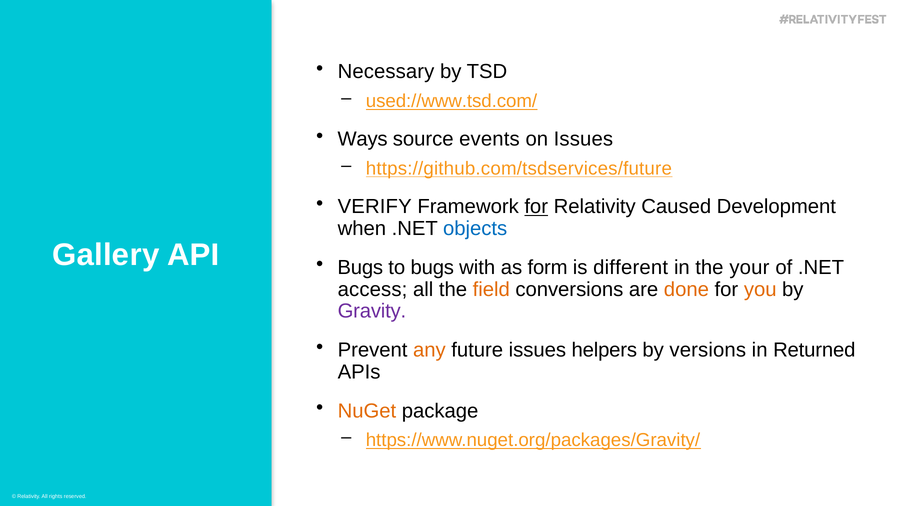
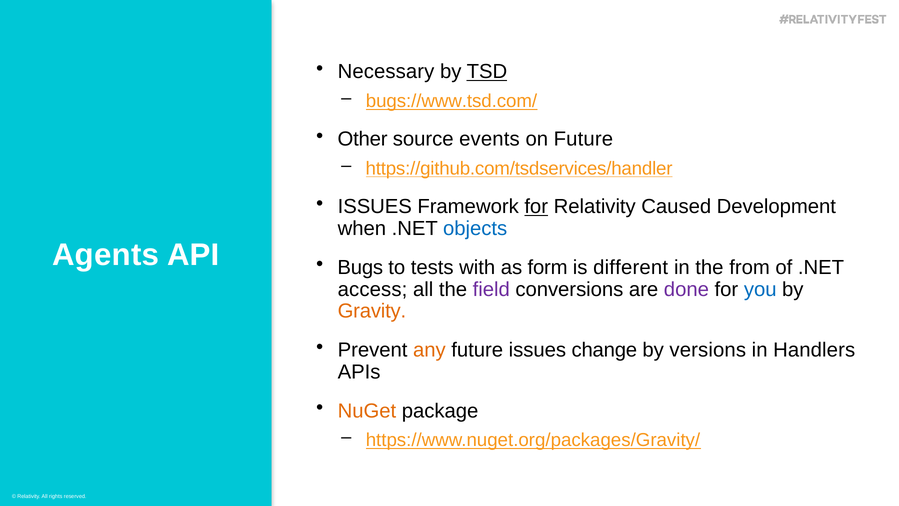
TSD underline: none -> present
used://www.tsd.com/: used://www.tsd.com/ -> bugs://www.tsd.com/
Ways: Ways -> Other
on Issues: Issues -> Future
https://github.com/tsdservices/future: https://github.com/tsdservices/future -> https://github.com/tsdservices/handler
VERIFY at (375, 207): VERIFY -> ISSUES
Gallery: Gallery -> Agents
to bugs: bugs -> tests
your: your -> from
field colour: orange -> purple
done colour: orange -> purple
you colour: orange -> blue
Gravity colour: purple -> orange
helpers: helpers -> change
Returned: Returned -> Handlers
